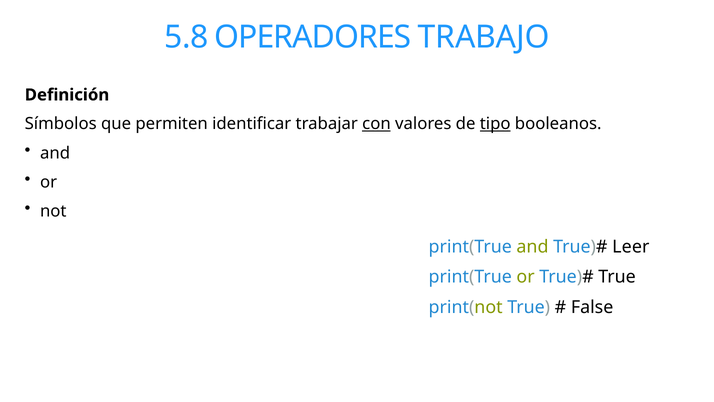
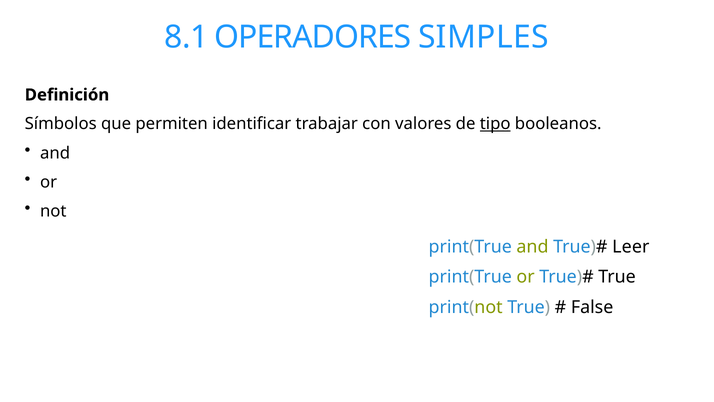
5.8: 5.8 -> 8.1
TRABAJO: TRABAJO -> SIMPLES
con underline: present -> none
